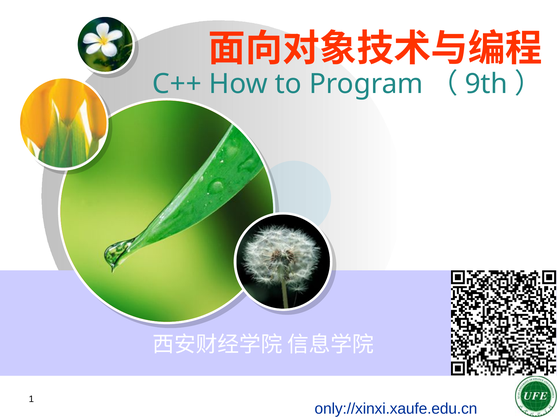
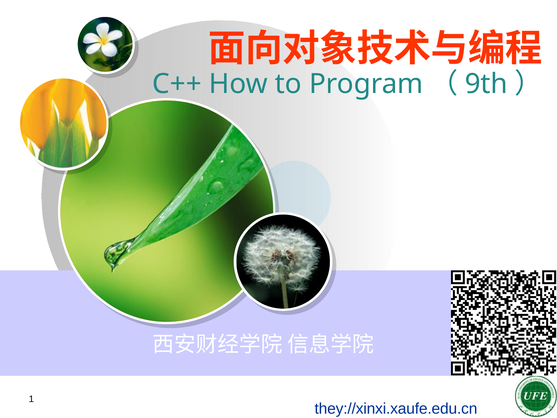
only://xinxi.xaufe.edu.cn: only://xinxi.xaufe.edu.cn -> they://xinxi.xaufe.edu.cn
